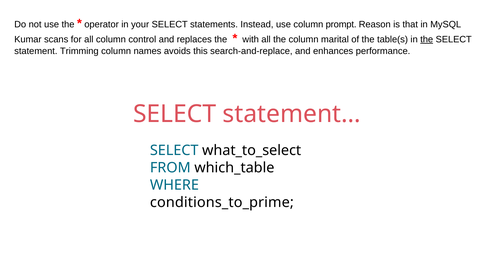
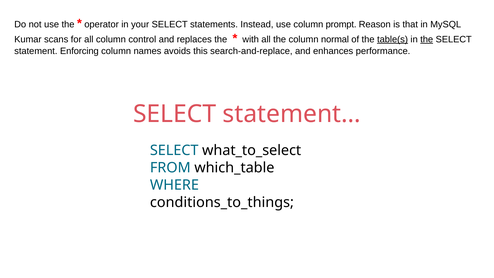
marital: marital -> normal
table(s underline: none -> present
Trimming: Trimming -> Enforcing
conditions_to_prime: conditions_to_prime -> conditions_to_things
